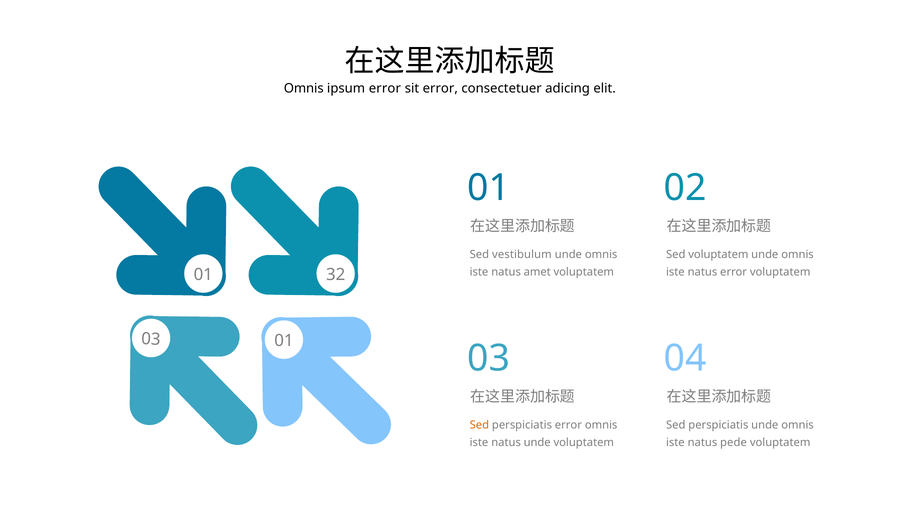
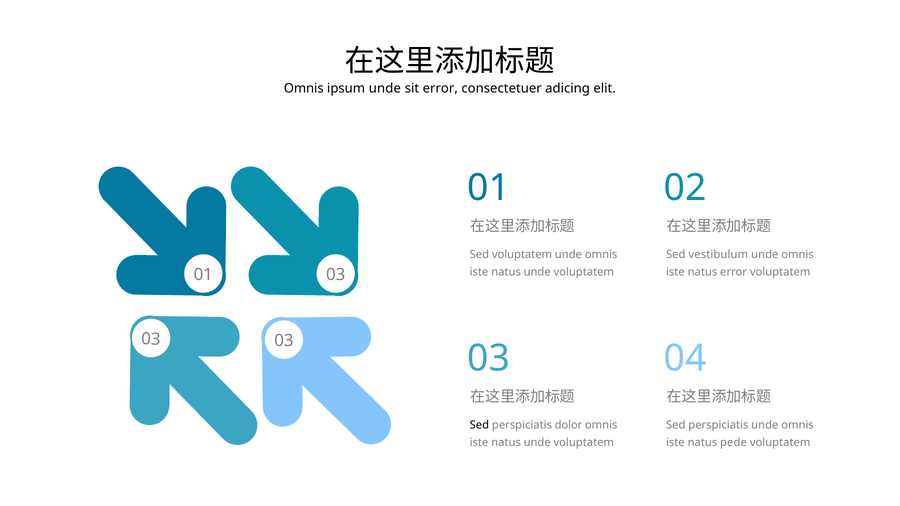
ipsum error: error -> unde
Sed vestibulum: vestibulum -> voluptatem
Sed voluptatem: voluptatem -> vestibulum
amet at (537, 272): amet -> unde
01 32: 32 -> 03
01 at (284, 341): 01 -> 03
Sed at (479, 425) colour: orange -> black
perspiciatis error: error -> dolor
